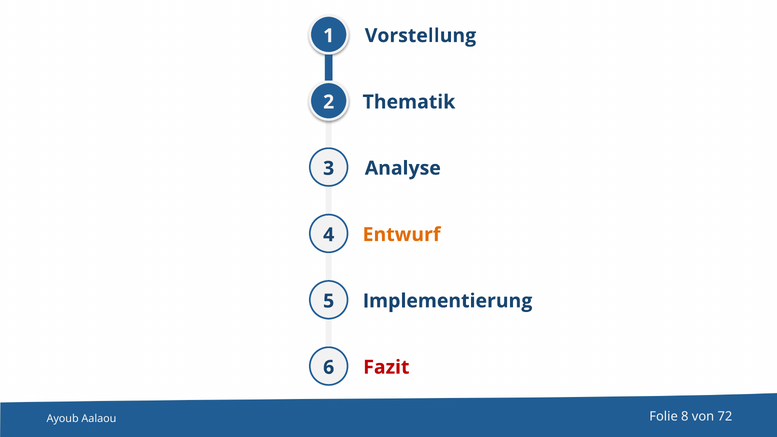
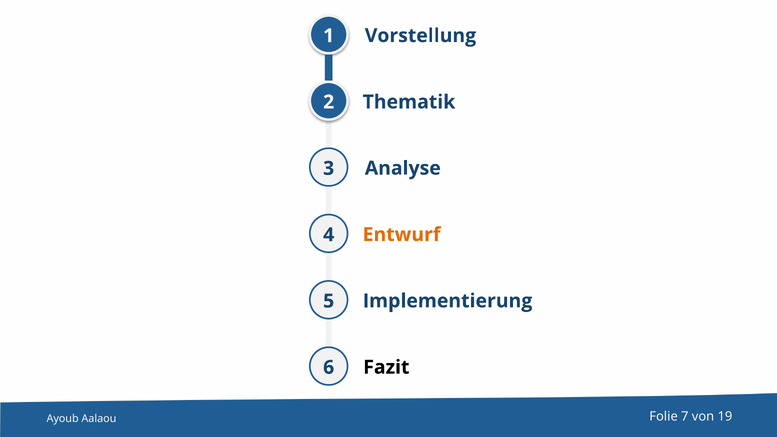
Fazit colour: red -> black
8: 8 -> 7
72: 72 -> 19
